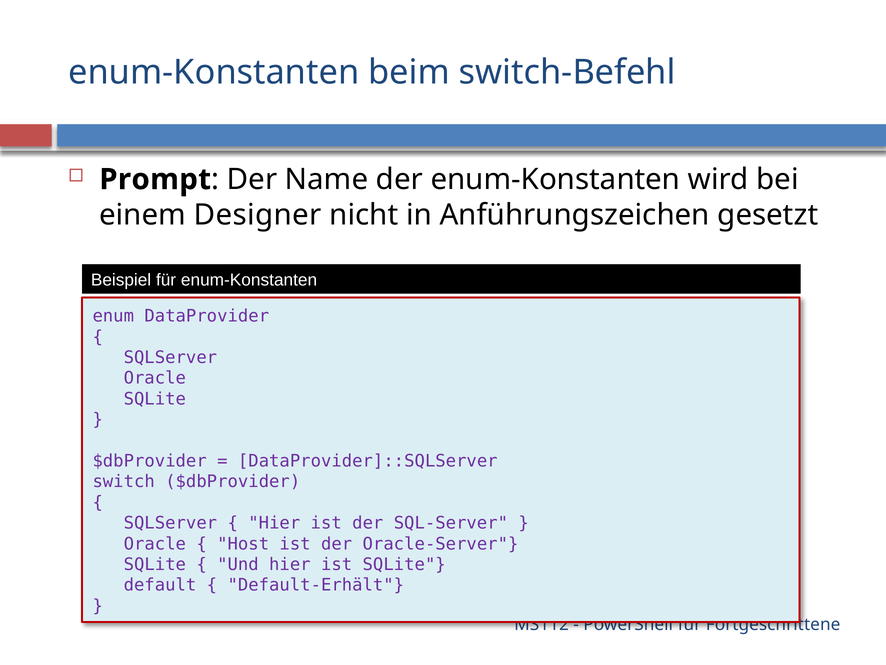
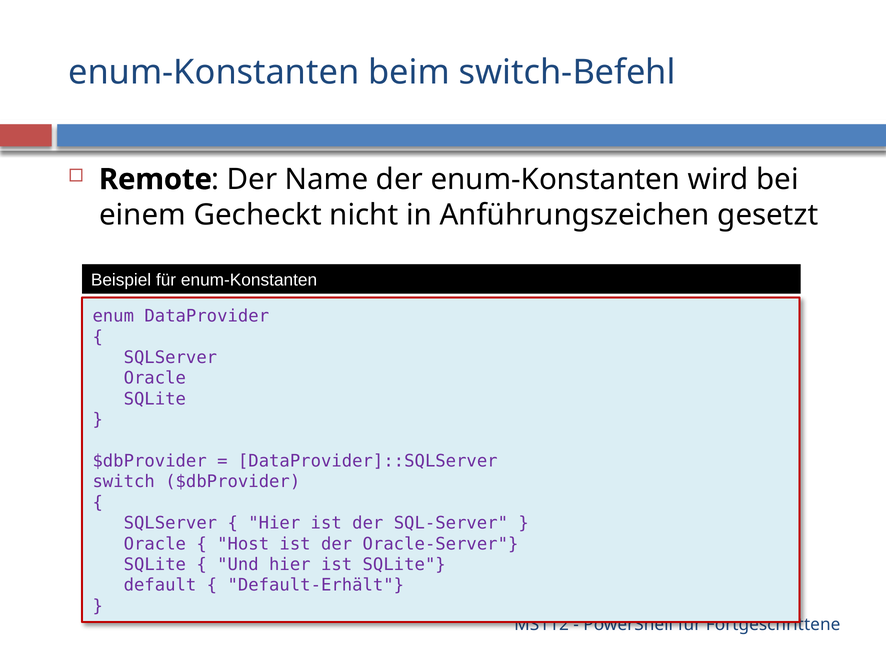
Prompt: Prompt -> Remote
Designer: Designer -> Gecheckt
